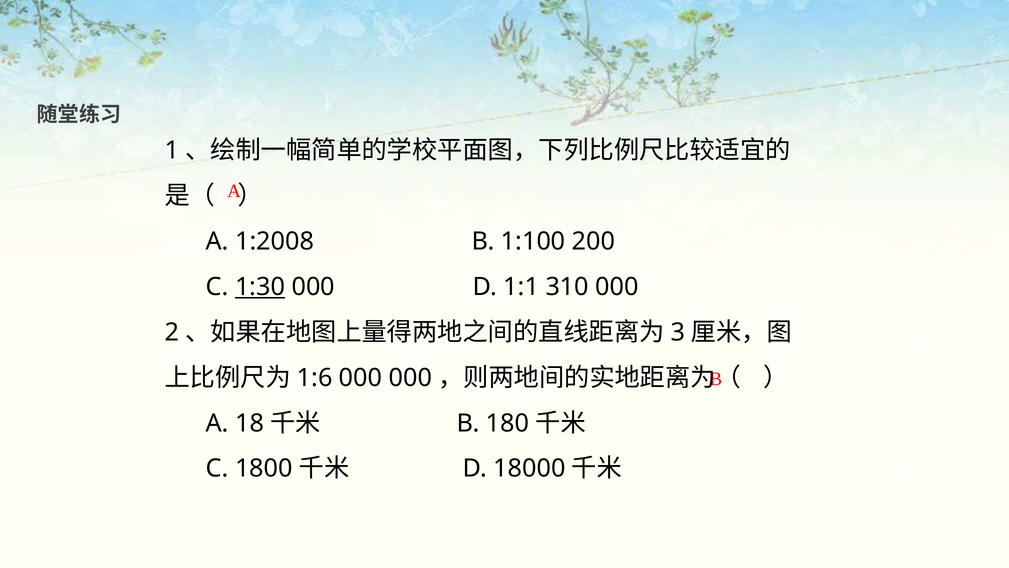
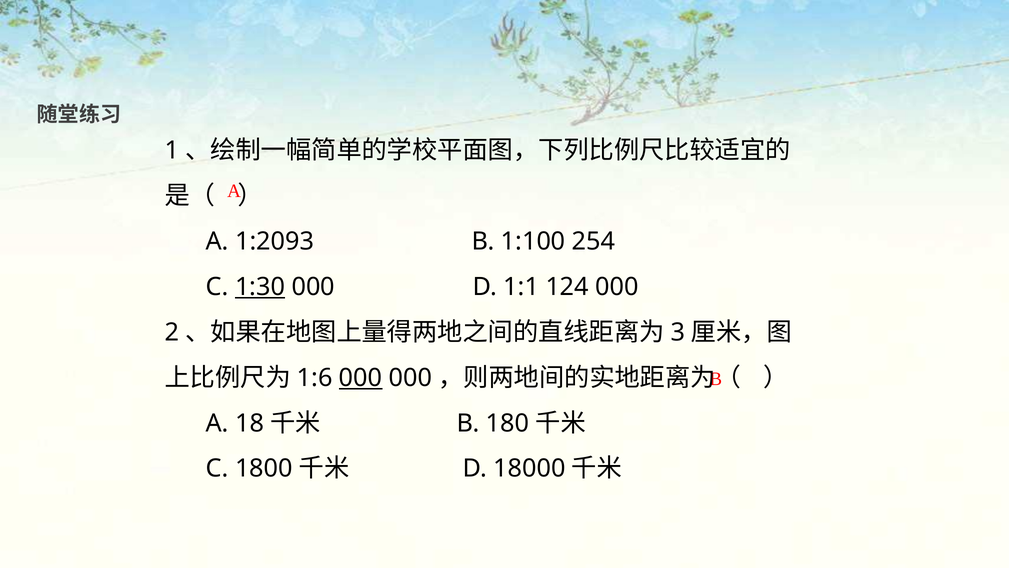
1:2008: 1:2008 -> 1:2093
200: 200 -> 254
310: 310 -> 124
000 at (361, 378) underline: none -> present
